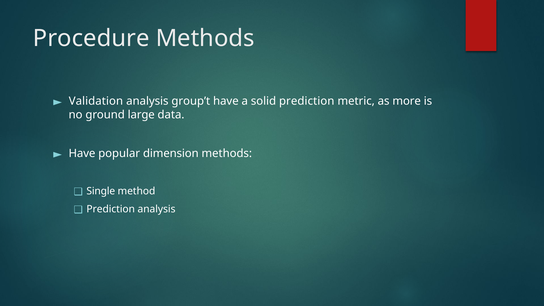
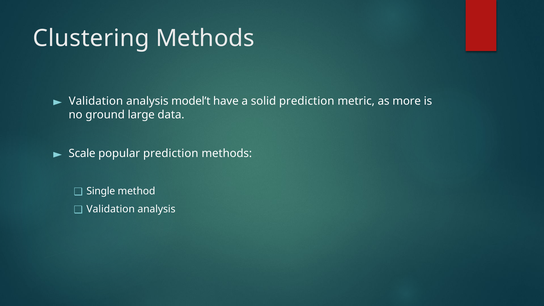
Procedure: Procedure -> Clustering
group’t: group’t -> model’t
Have at (82, 153): Have -> Scale
popular dimension: dimension -> prediction
Prediction at (111, 209): Prediction -> Validation
